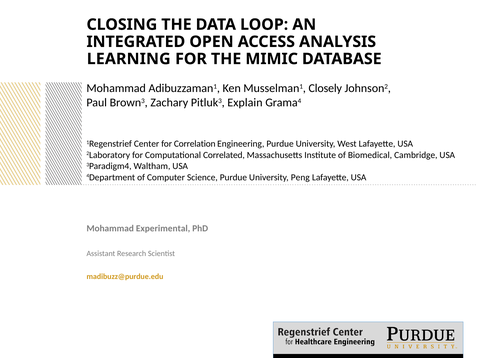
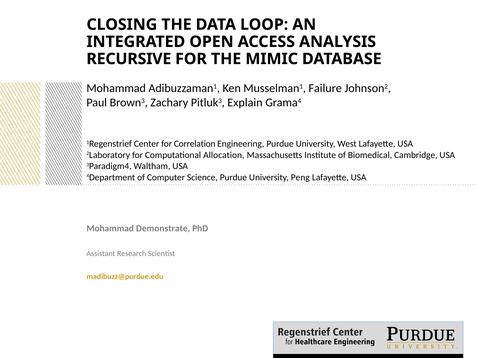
LEARNING: LEARNING -> RECURSIVE
Closely: Closely -> Failure
Correlated: Correlated -> Allocation
Experimental: Experimental -> Demonstrate
